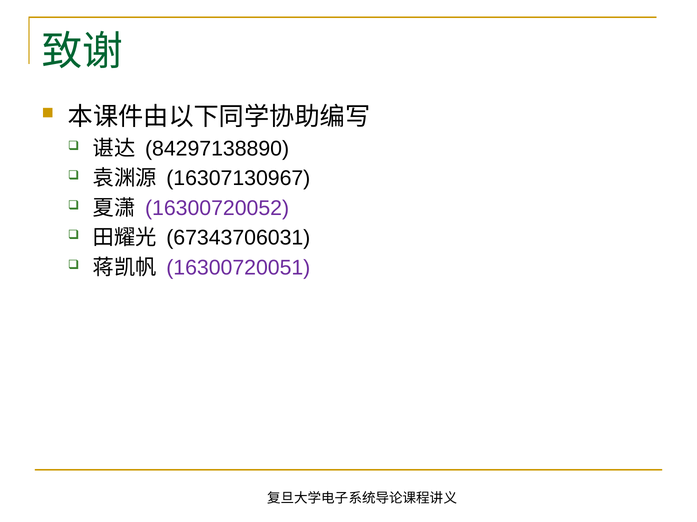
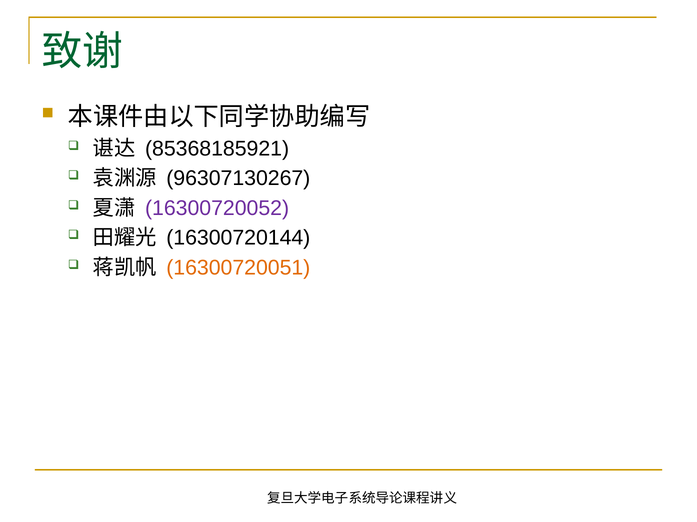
84297138890: 84297138890 -> 85368185921
16307130967: 16307130967 -> 96307130267
67343706031: 67343706031 -> 16300720144
16300720051 colour: purple -> orange
